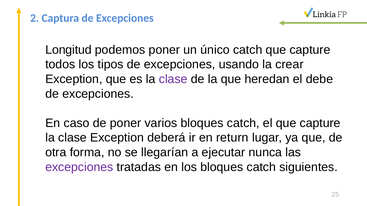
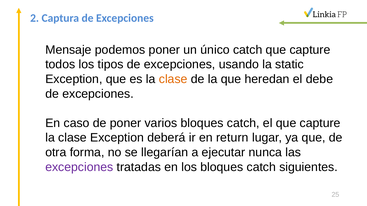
Longitud: Longitud -> Mensaje
crear: crear -> static
clase at (173, 79) colour: purple -> orange
